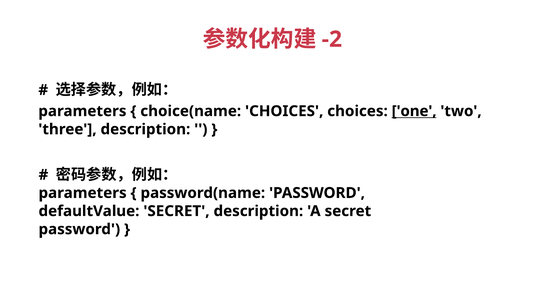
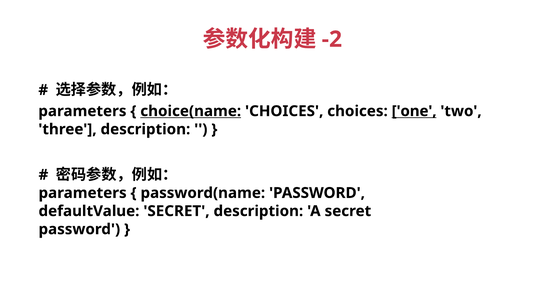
choice(name underline: none -> present
